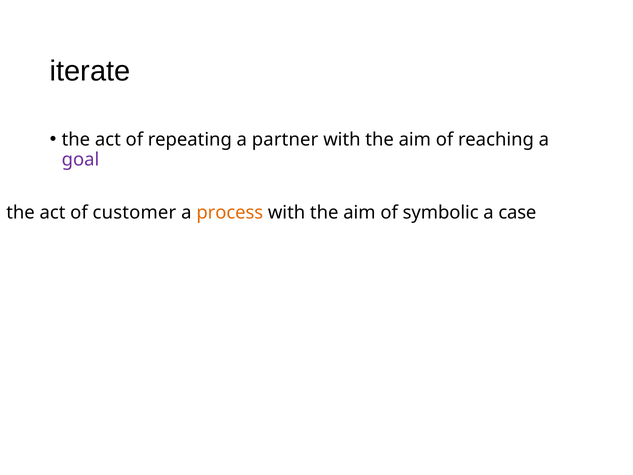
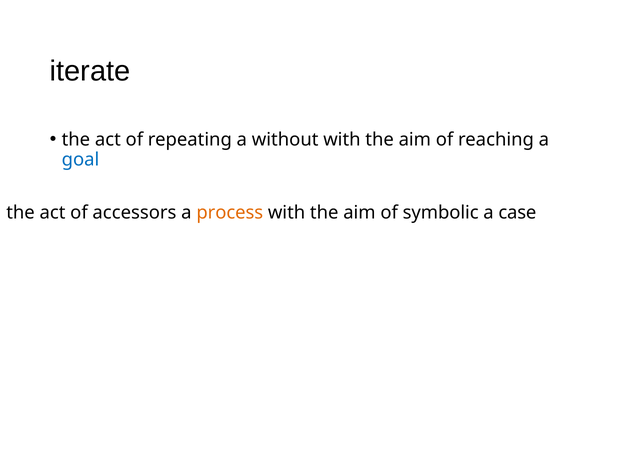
partner: partner -> without
goal colour: purple -> blue
customer: customer -> accessors
